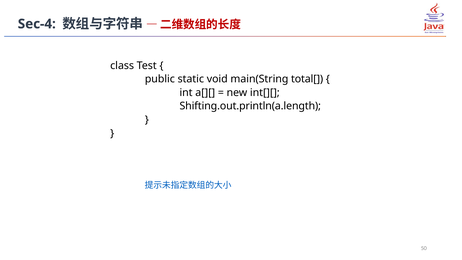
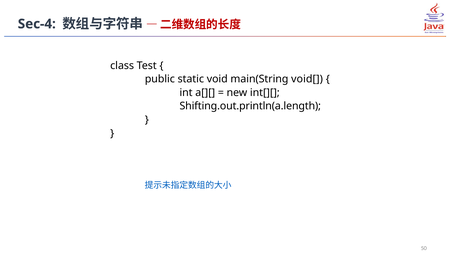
total[: total[ -> void[
